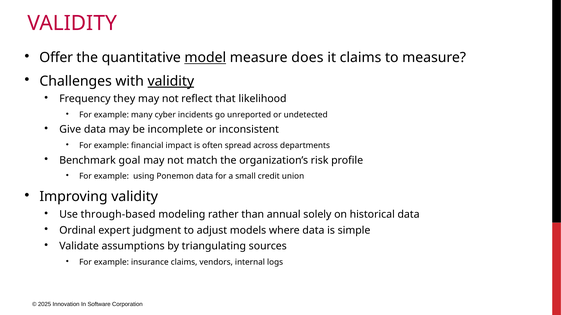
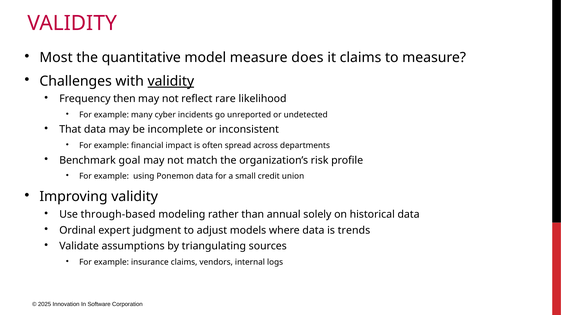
Offer: Offer -> Most
model underline: present -> none
they: they -> then
that: that -> rare
Give: Give -> That
simple: simple -> trends
